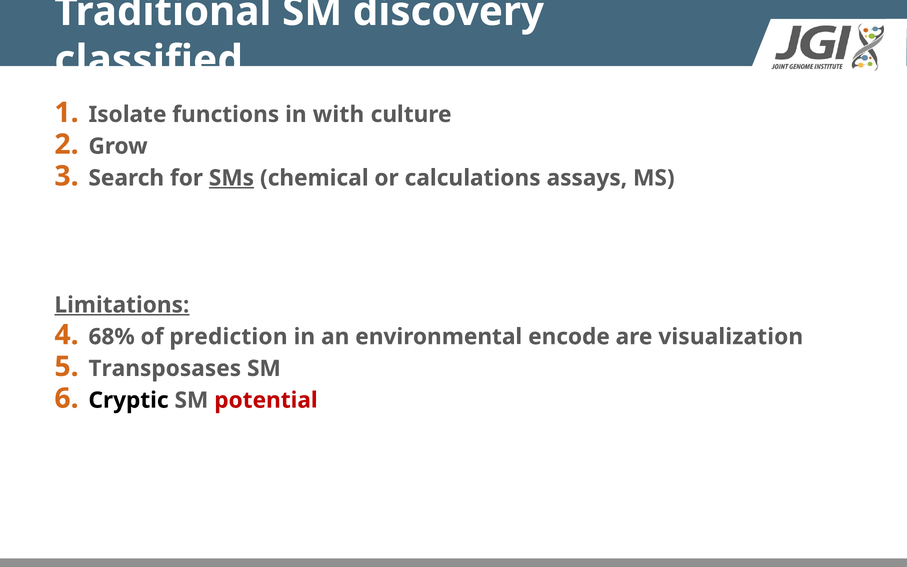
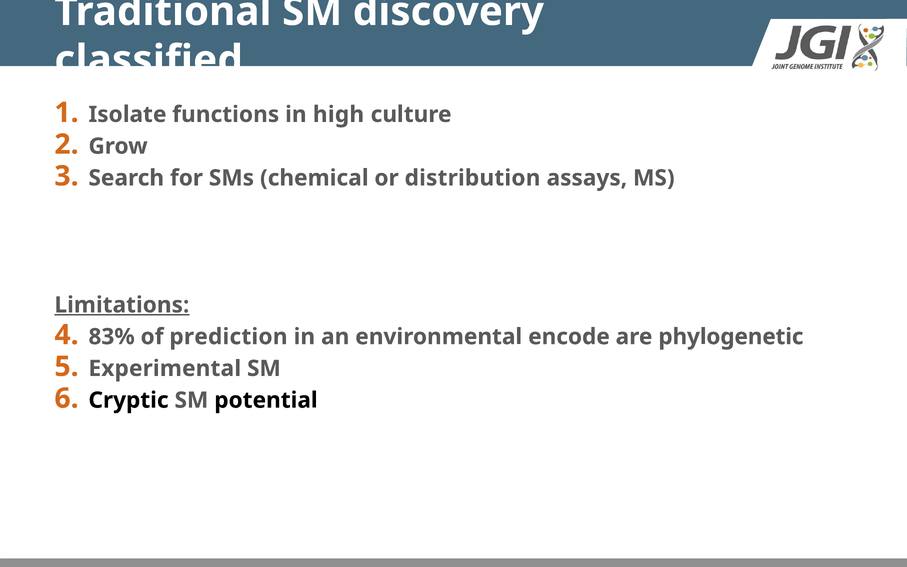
with: with -> high
SMs underline: present -> none
calculations: calculations -> distribution
68%: 68% -> 83%
visualization: visualization -> phylogenetic
Transposases: Transposases -> Experimental
potential colour: red -> black
